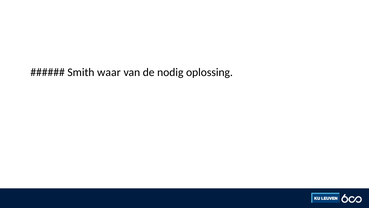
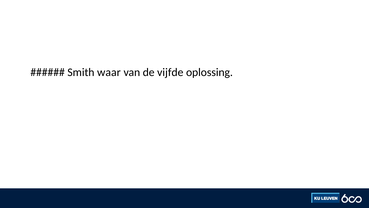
nodig: nodig -> vijfde
